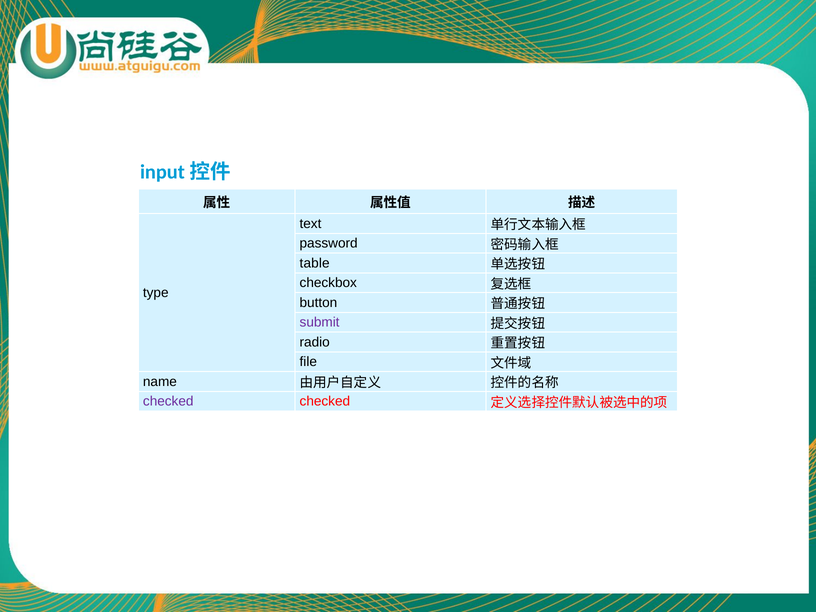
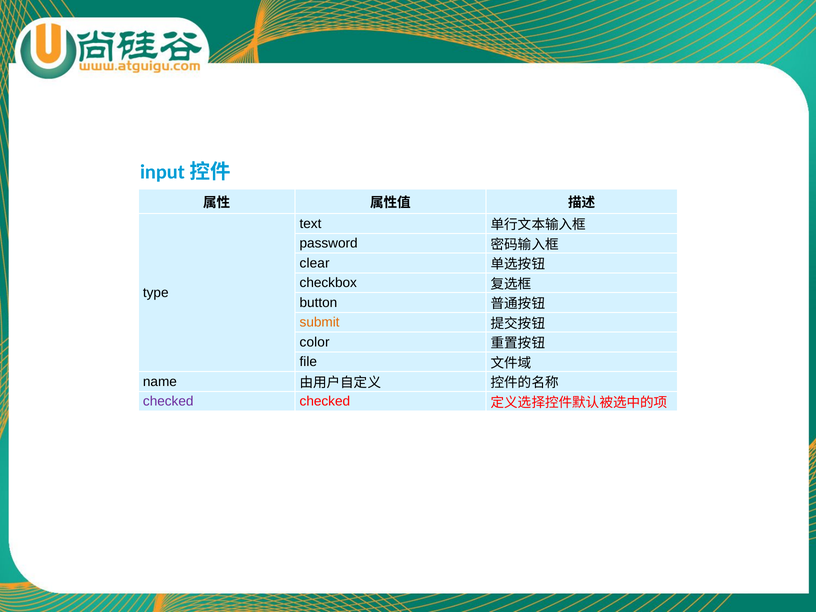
table: table -> clear
submit colour: purple -> orange
radio: radio -> color
